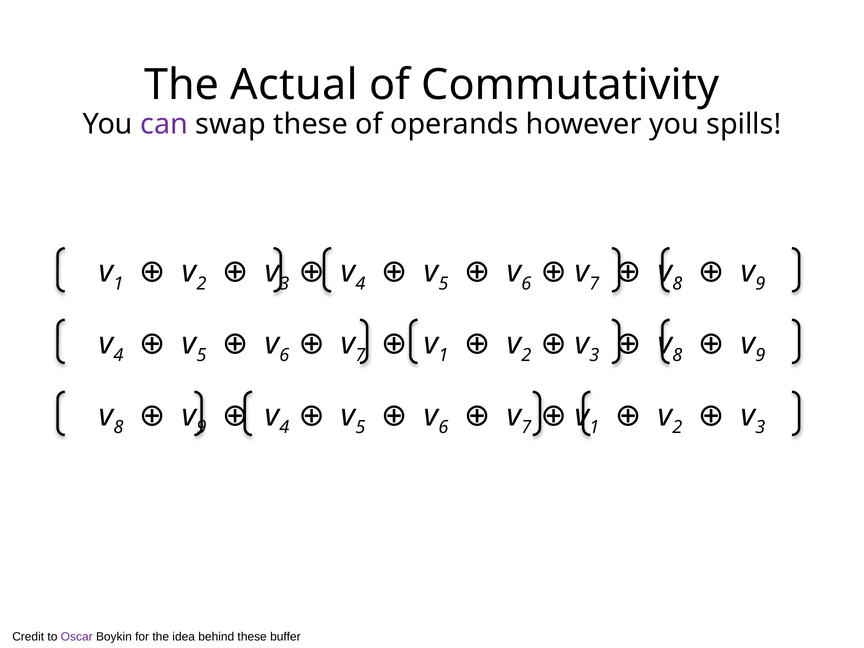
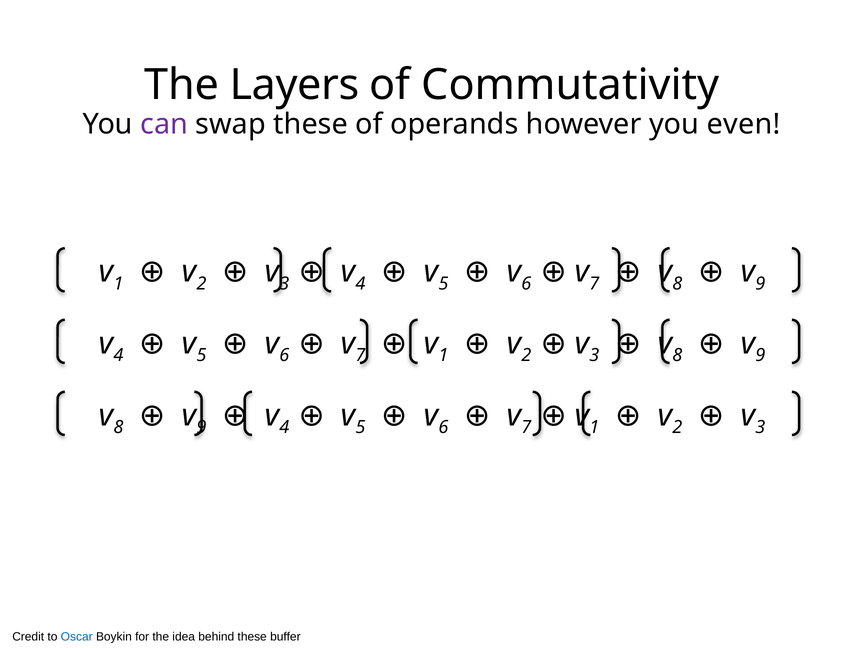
Actual: Actual -> Layers
spills: spills -> even
Oscar colour: purple -> blue
